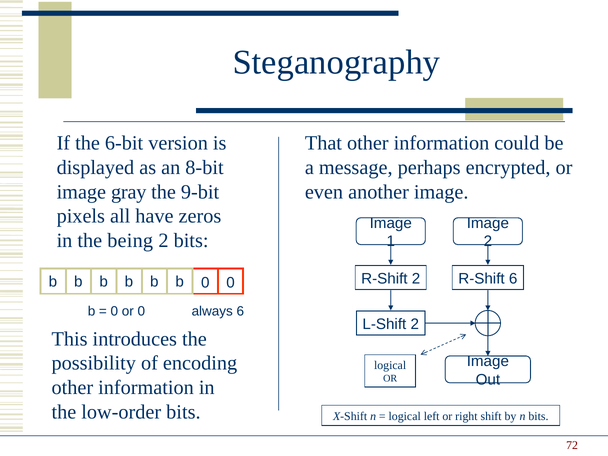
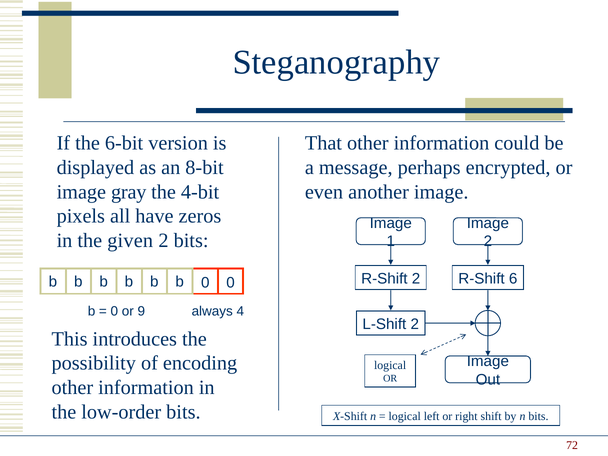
9-bit: 9-bit -> 4-bit
being: being -> given
or 0: 0 -> 9
always 6: 6 -> 4
